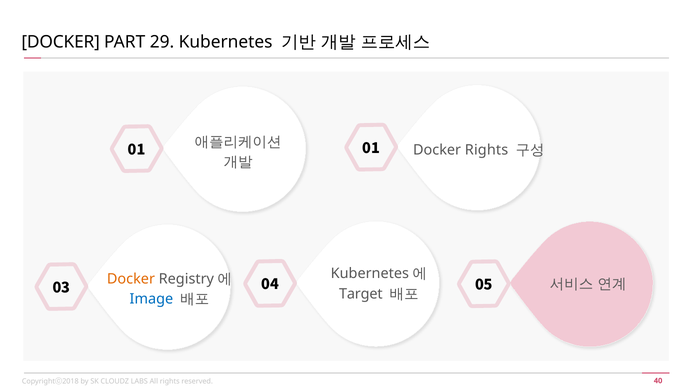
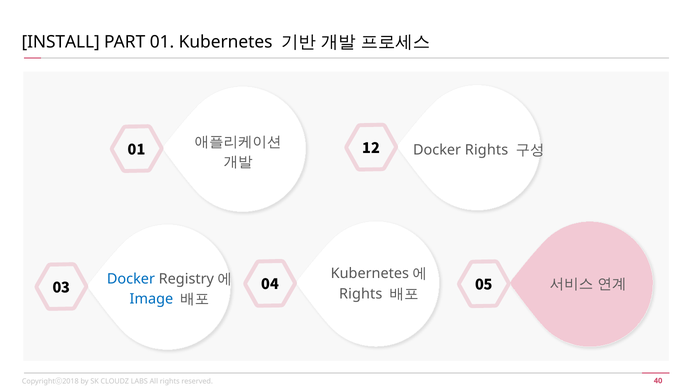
DOCKER at (61, 42): DOCKER -> INSTALL
PART 29: 29 -> 01
01 01: 01 -> 12
Docker at (131, 279) colour: orange -> blue
Target at (361, 294): Target -> Rights
